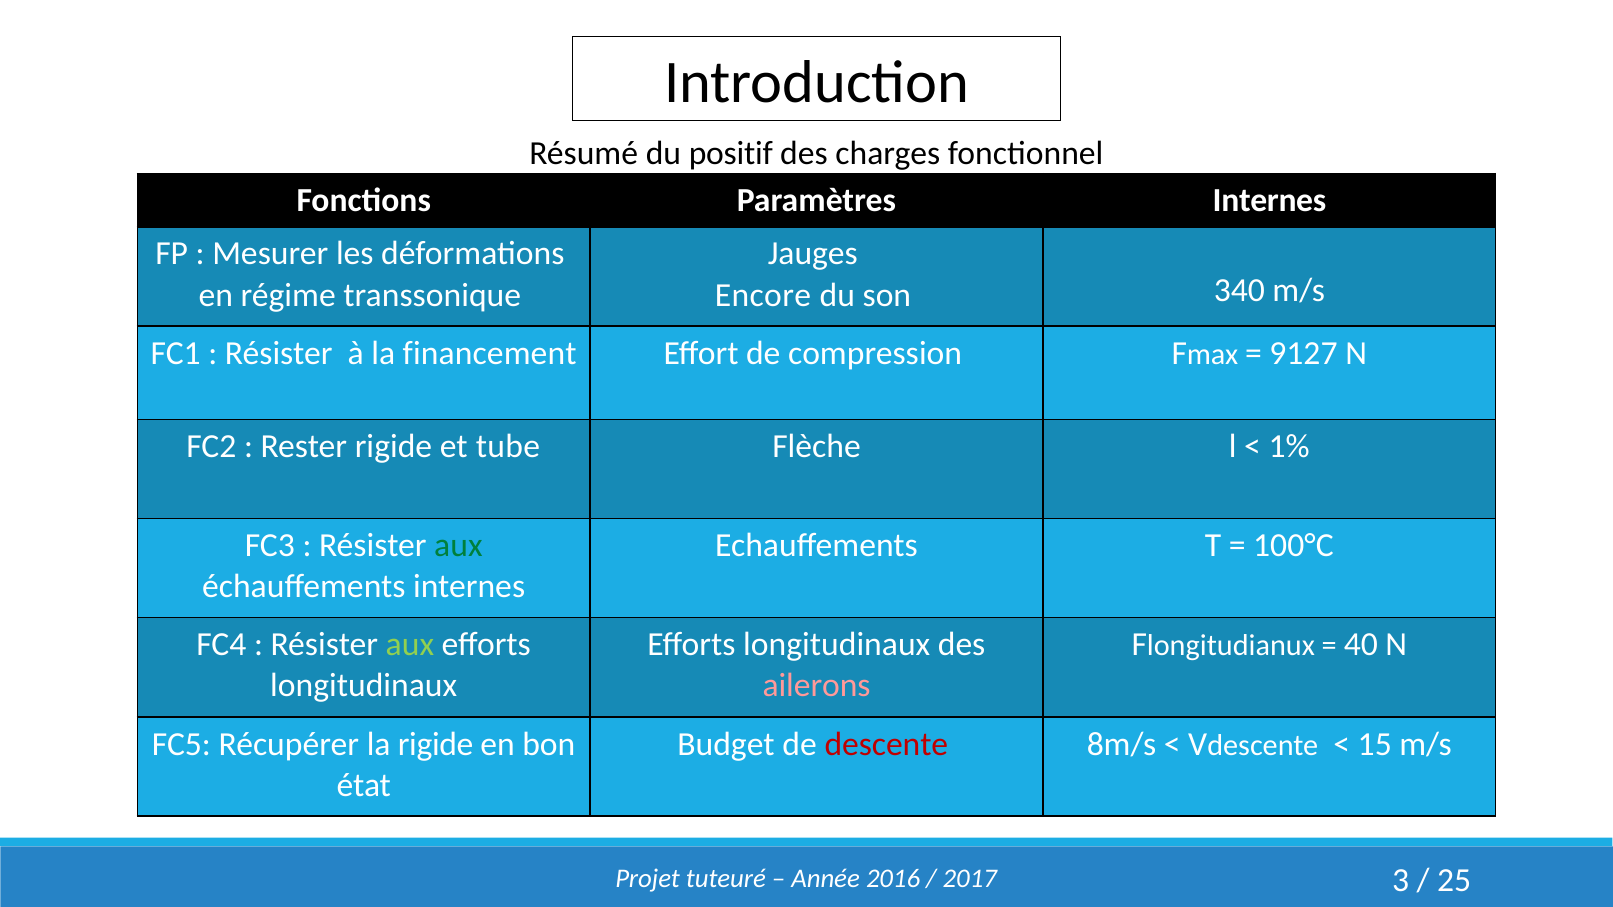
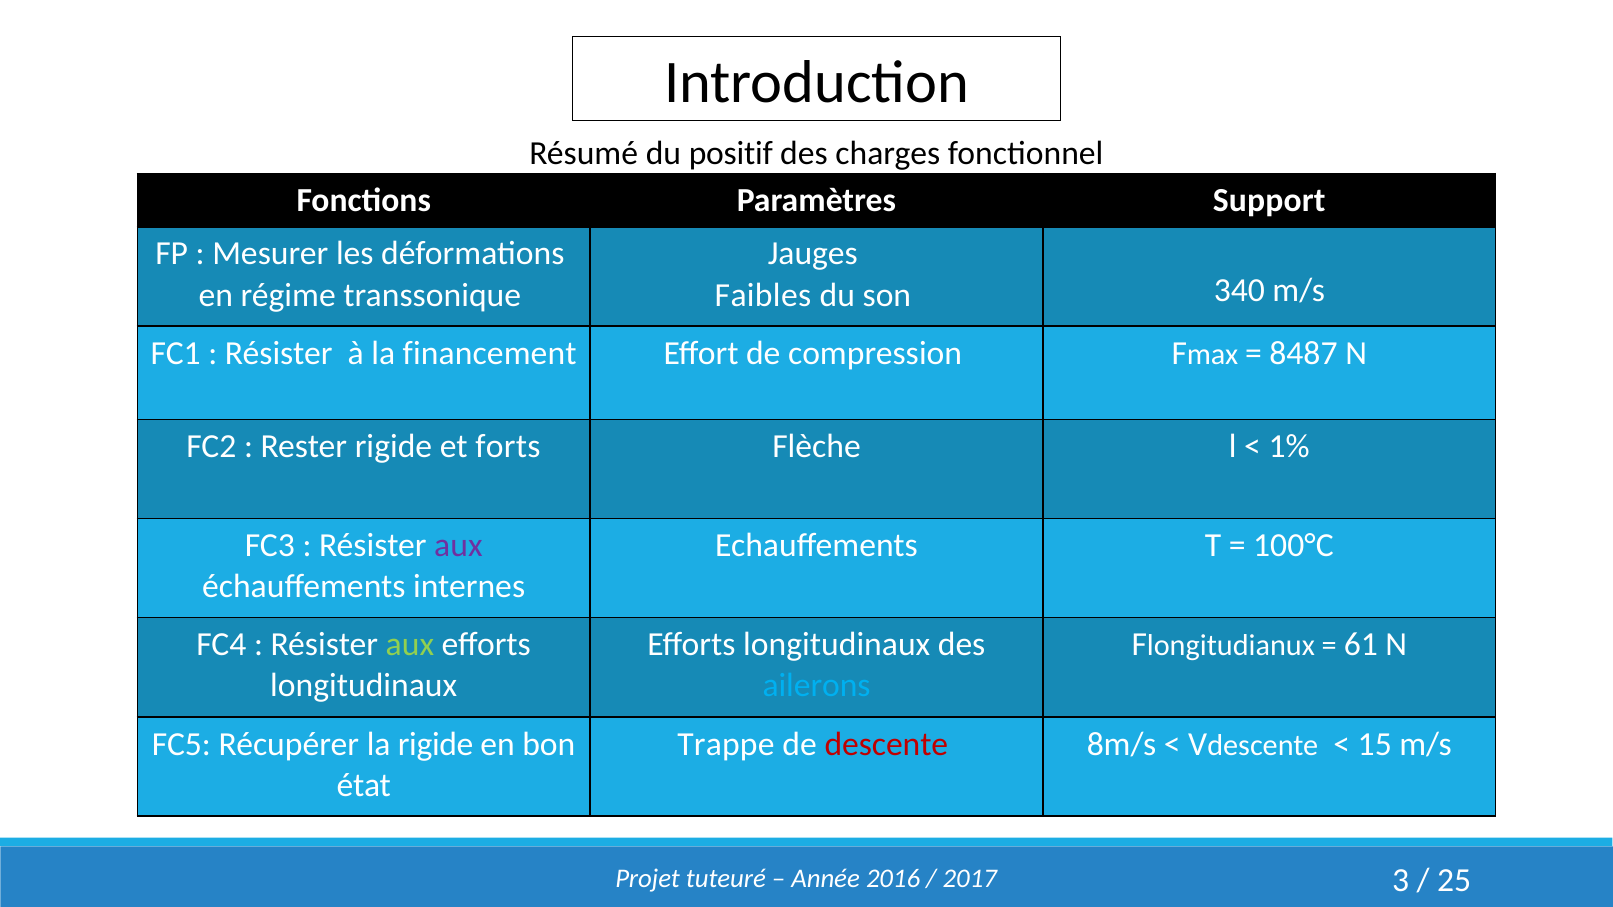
Paramètres Internes: Internes -> Support
Encore: Encore -> Faibles
9127: 9127 -> 8487
tube: tube -> forts
aux at (458, 546) colour: green -> purple
40: 40 -> 61
ailerons colour: pink -> light blue
Budget: Budget -> Trappe
